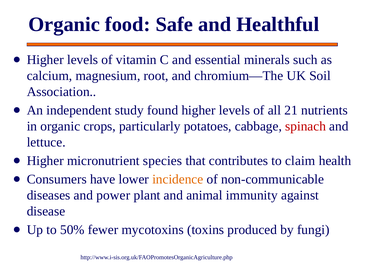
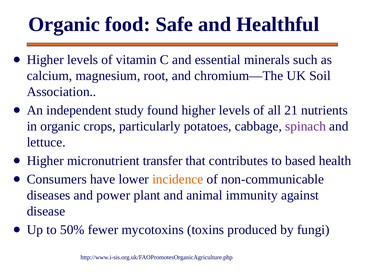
spinach colour: red -> purple
species: species -> transfer
claim: claim -> based
